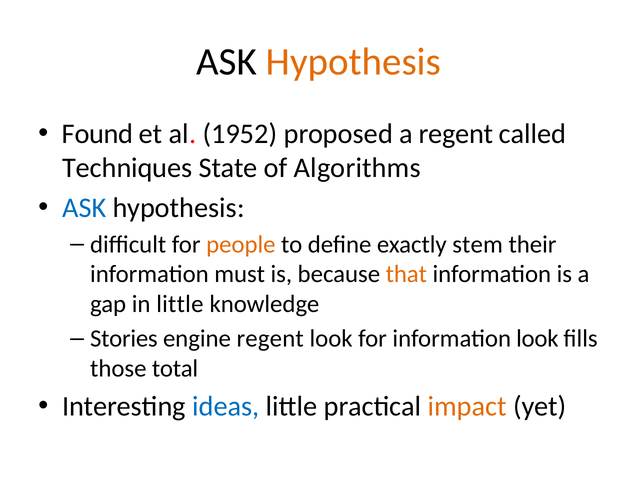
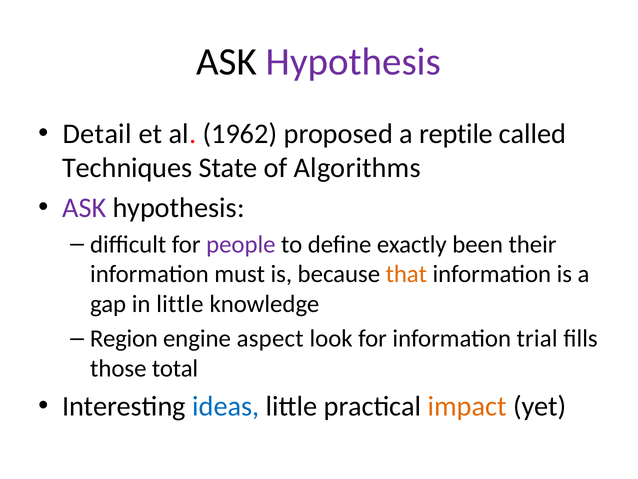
Hypothesis at (354, 62) colour: orange -> purple
Found: Found -> Detail
1952: 1952 -> 1962
a regent: regent -> reptile
ASK at (84, 208) colour: blue -> purple
people colour: orange -> purple
stem: stem -> been
Stories: Stories -> Region
engine regent: regent -> aspect
information look: look -> trial
